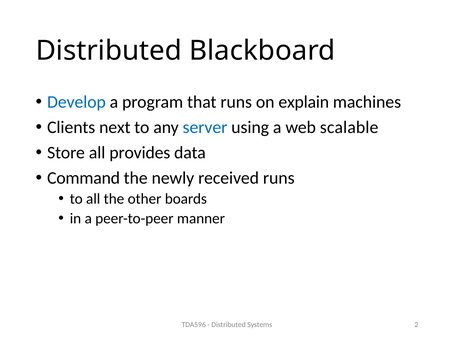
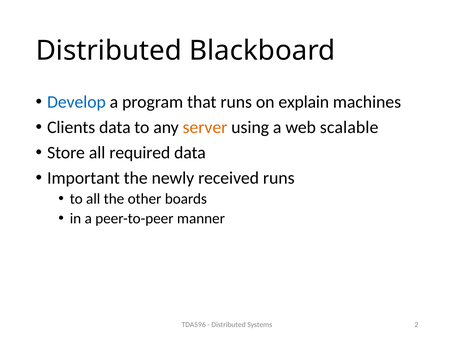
Clients next: next -> data
server colour: blue -> orange
provides: provides -> required
Command: Command -> Important
